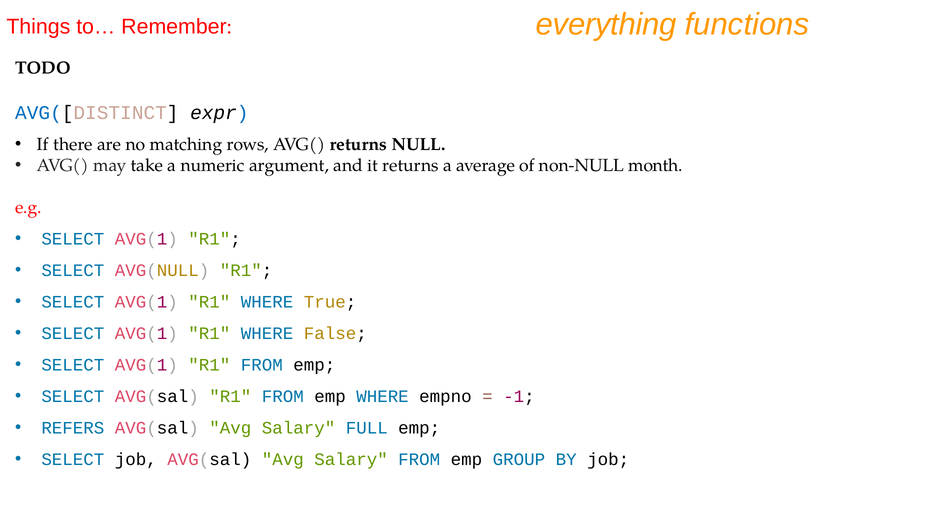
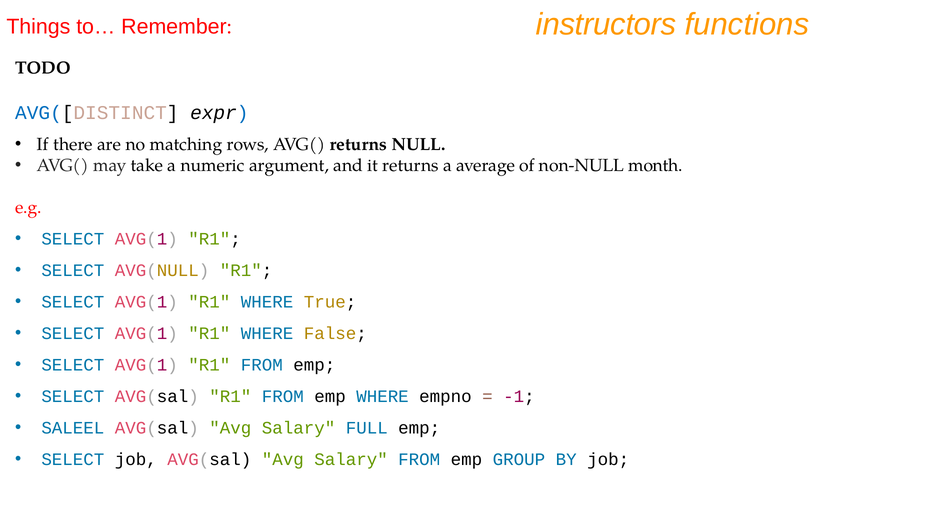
everything: everything -> instructors
REFERS: REFERS -> SALEEL
